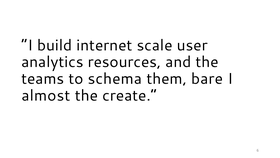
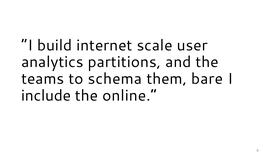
resources: resources -> partitions
almost: almost -> include
create: create -> online
